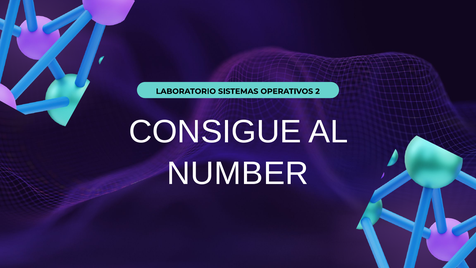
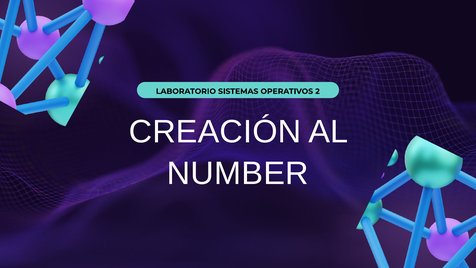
CONSIGUE: CONSIGUE -> CREACIÓN
